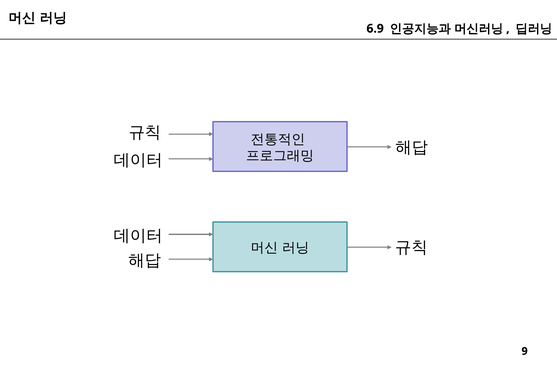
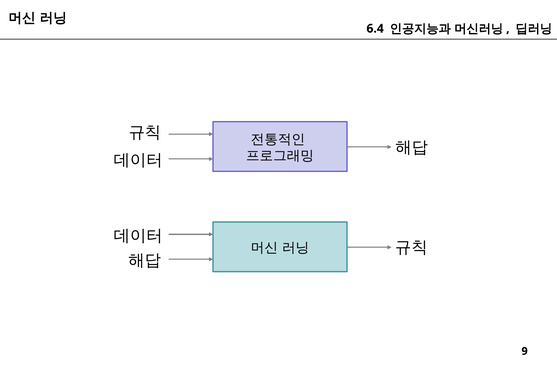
6.9: 6.9 -> 6.4
